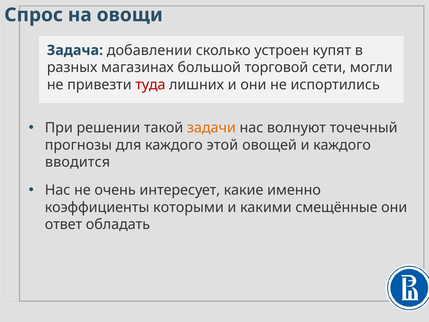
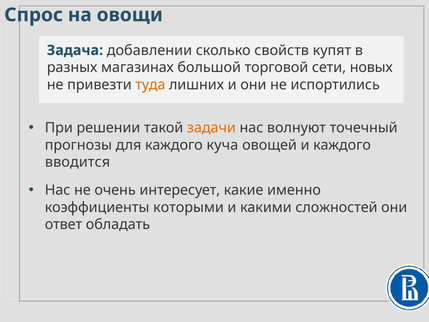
устроен: устроен -> свойств
могли: могли -> новых
туда colour: red -> orange
этой: этой -> куча
смещённые: смещённые -> сложностей
